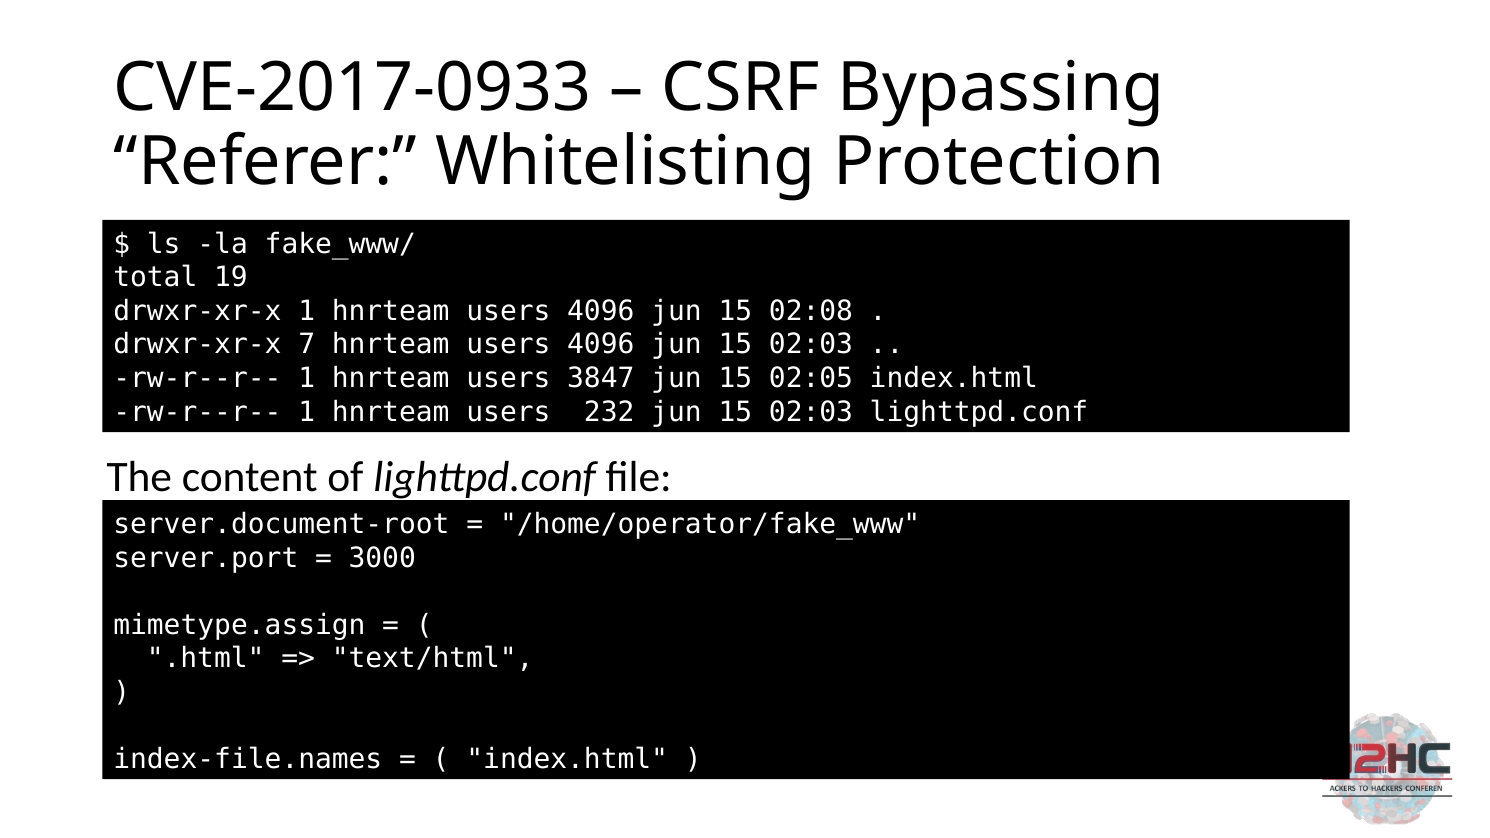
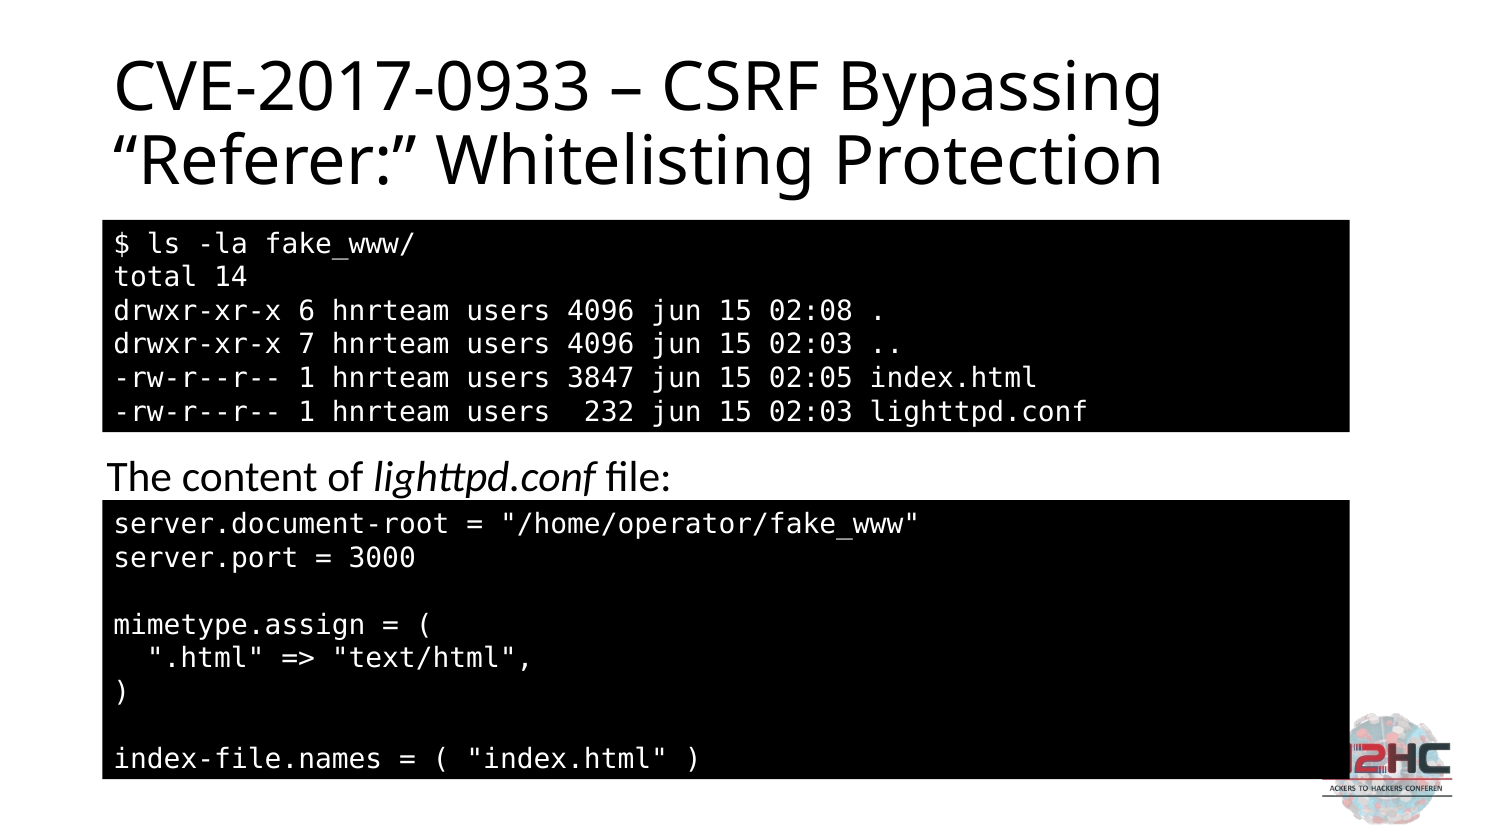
19: 19 -> 14
drwxr-xr-x 1: 1 -> 6
